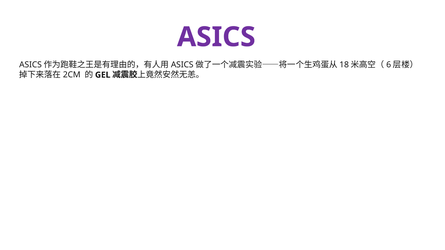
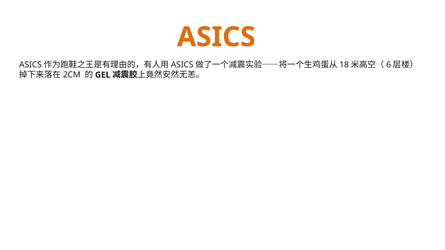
ASICS colour: purple -> orange
